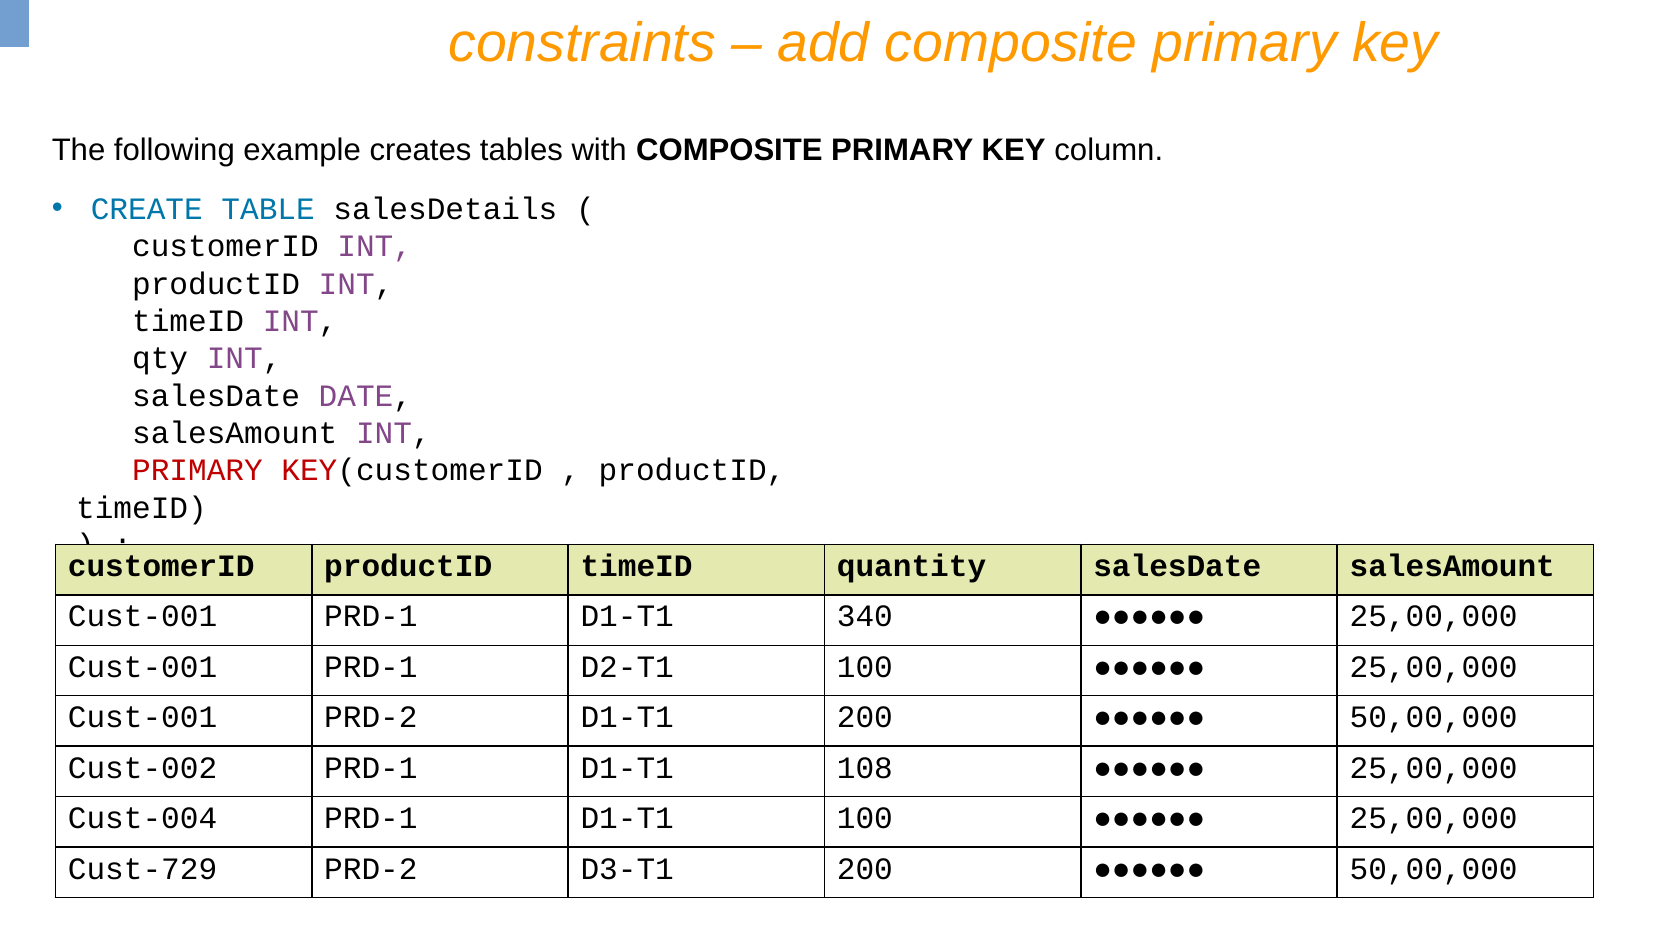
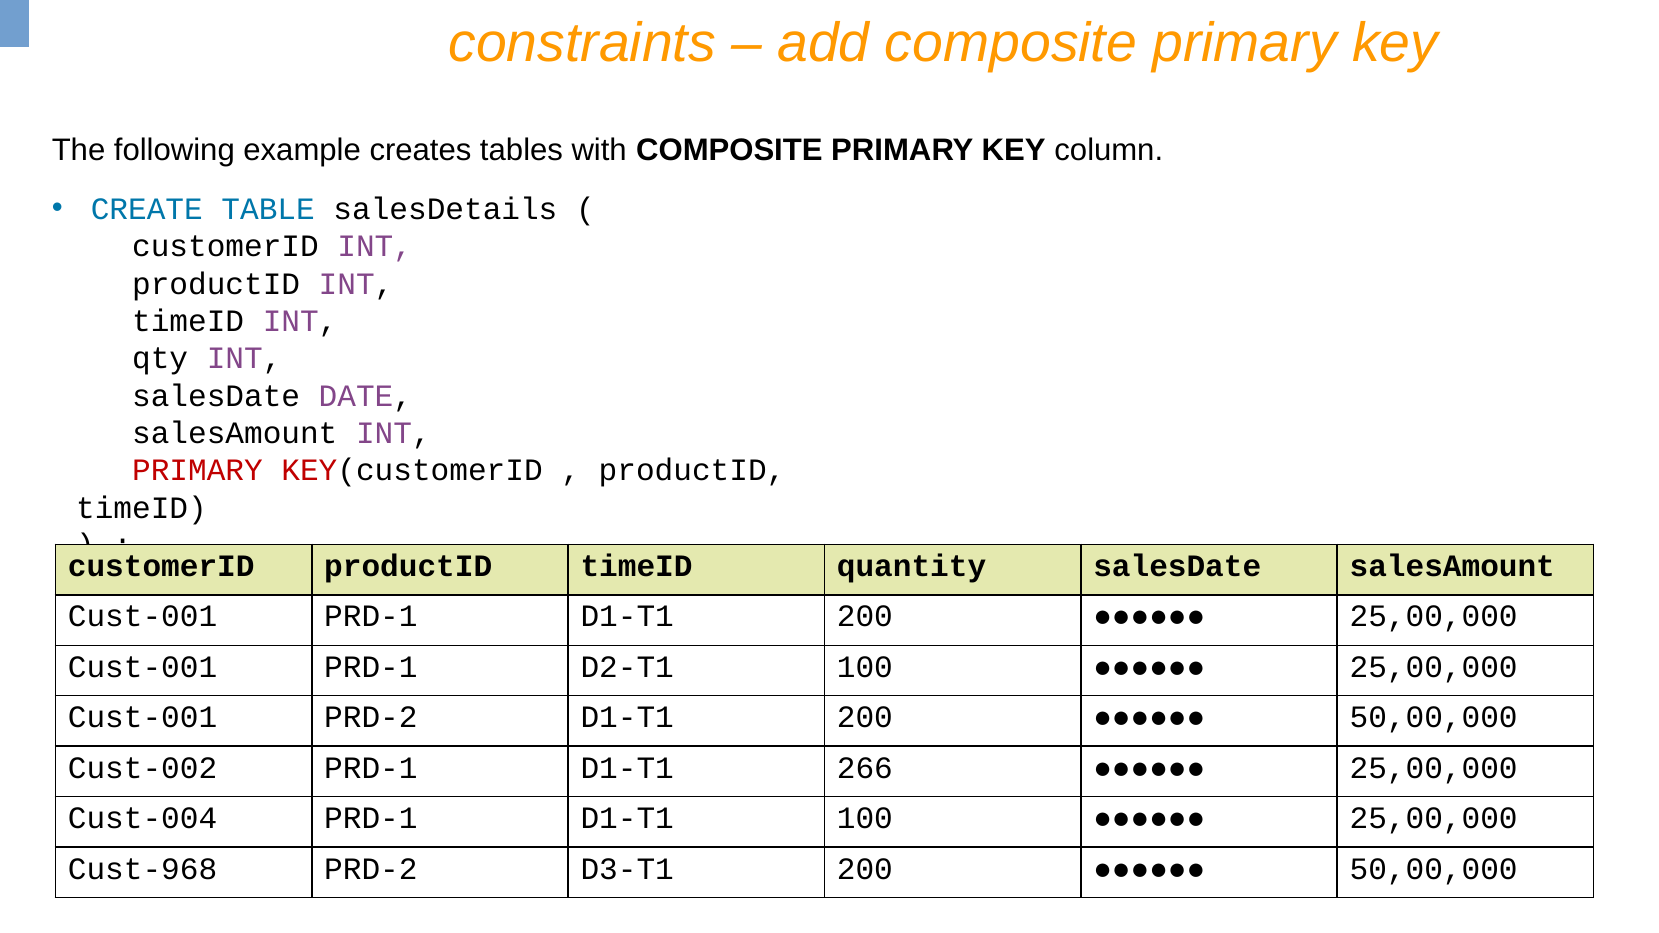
PRD-1 D1-T1 340: 340 -> 200
108: 108 -> 266
Cust-729: Cust-729 -> Cust-968
